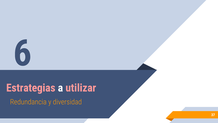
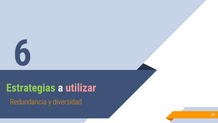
Estrategias colour: pink -> light green
